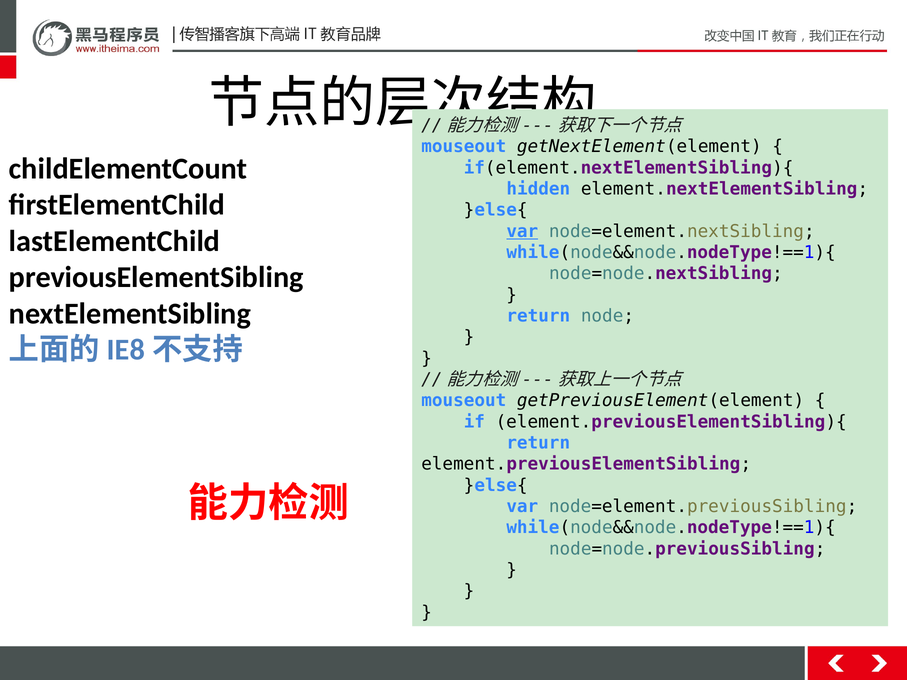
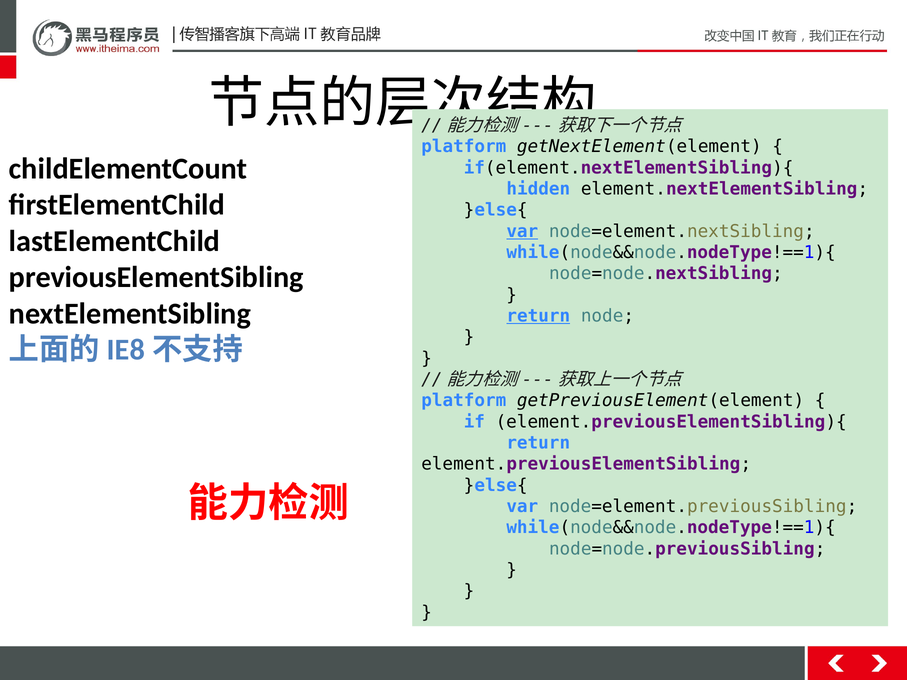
mouseout at (464, 147): mouseout -> platform
return at (538, 316) underline: none -> present
mouseout at (464, 401): mouseout -> platform
